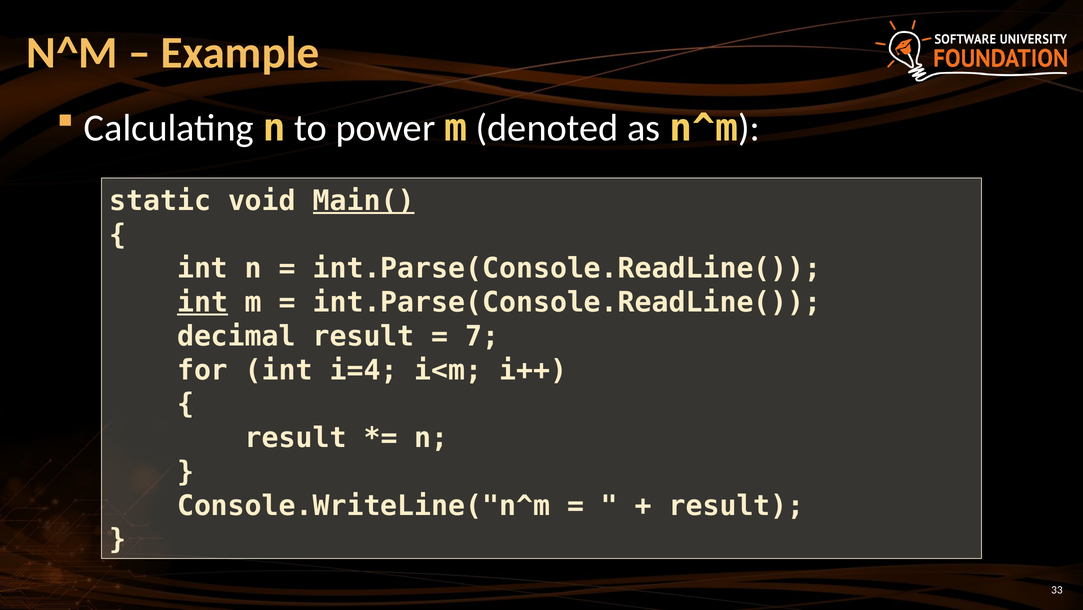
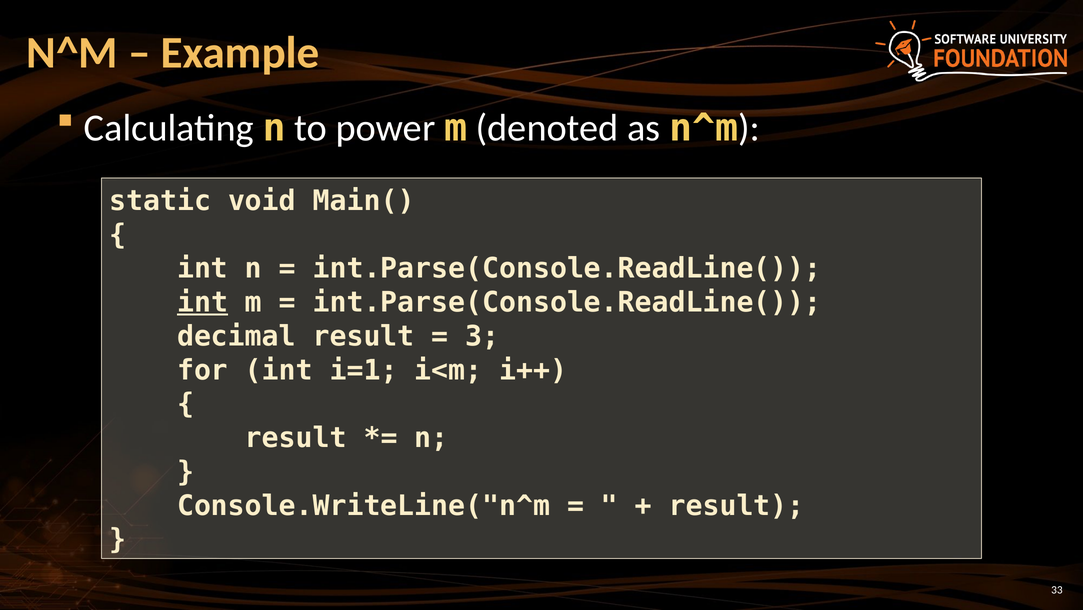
Main( underline: present -> none
7: 7 -> 3
i=4: i=4 -> i=1
